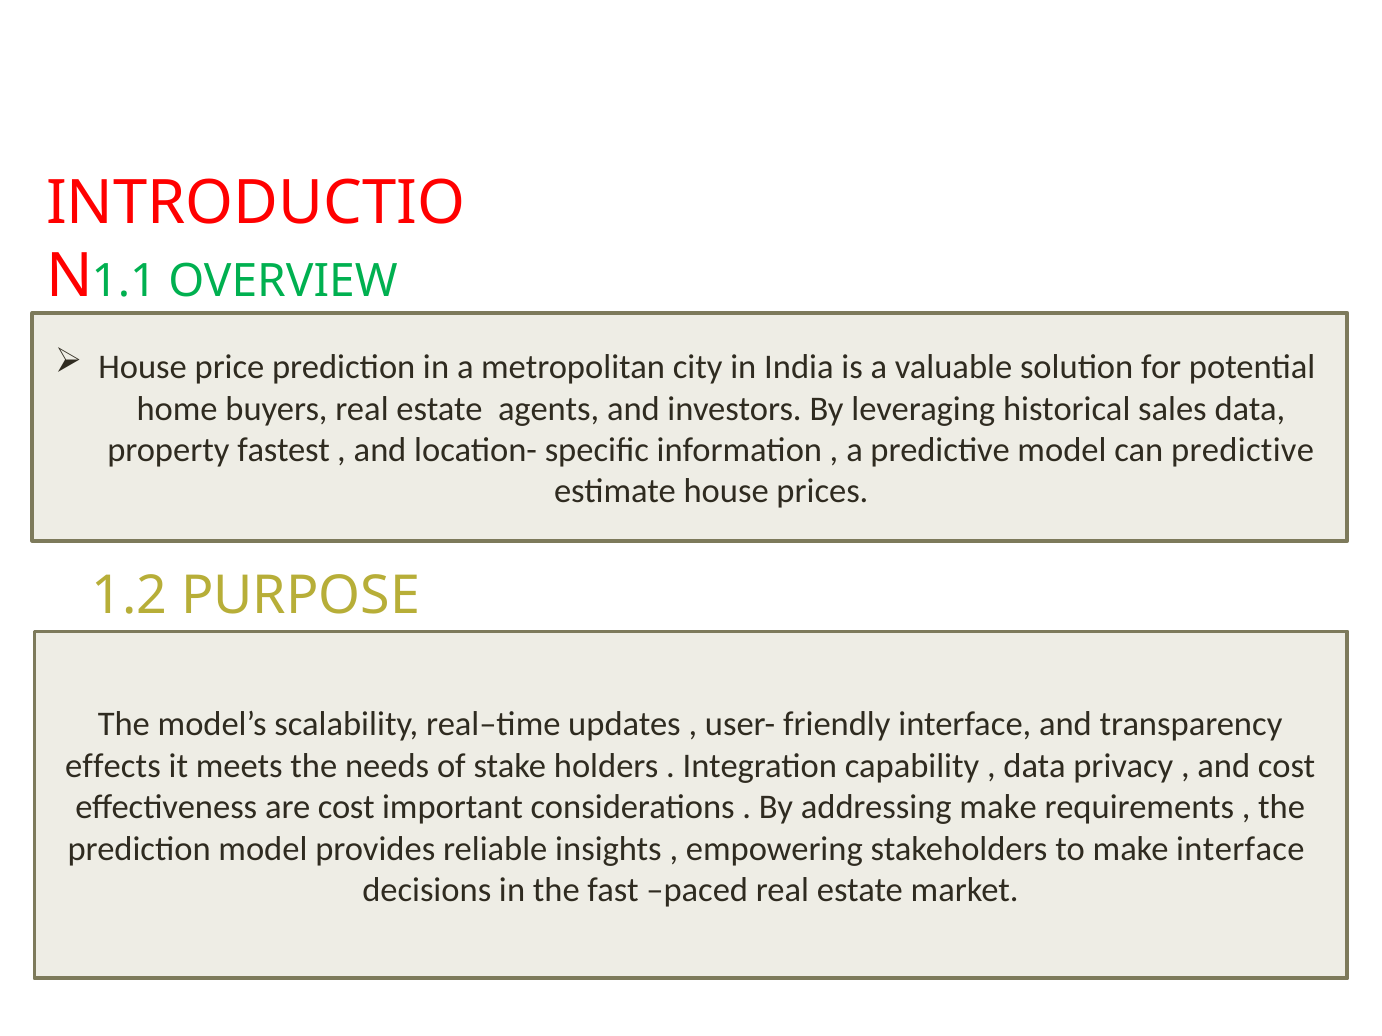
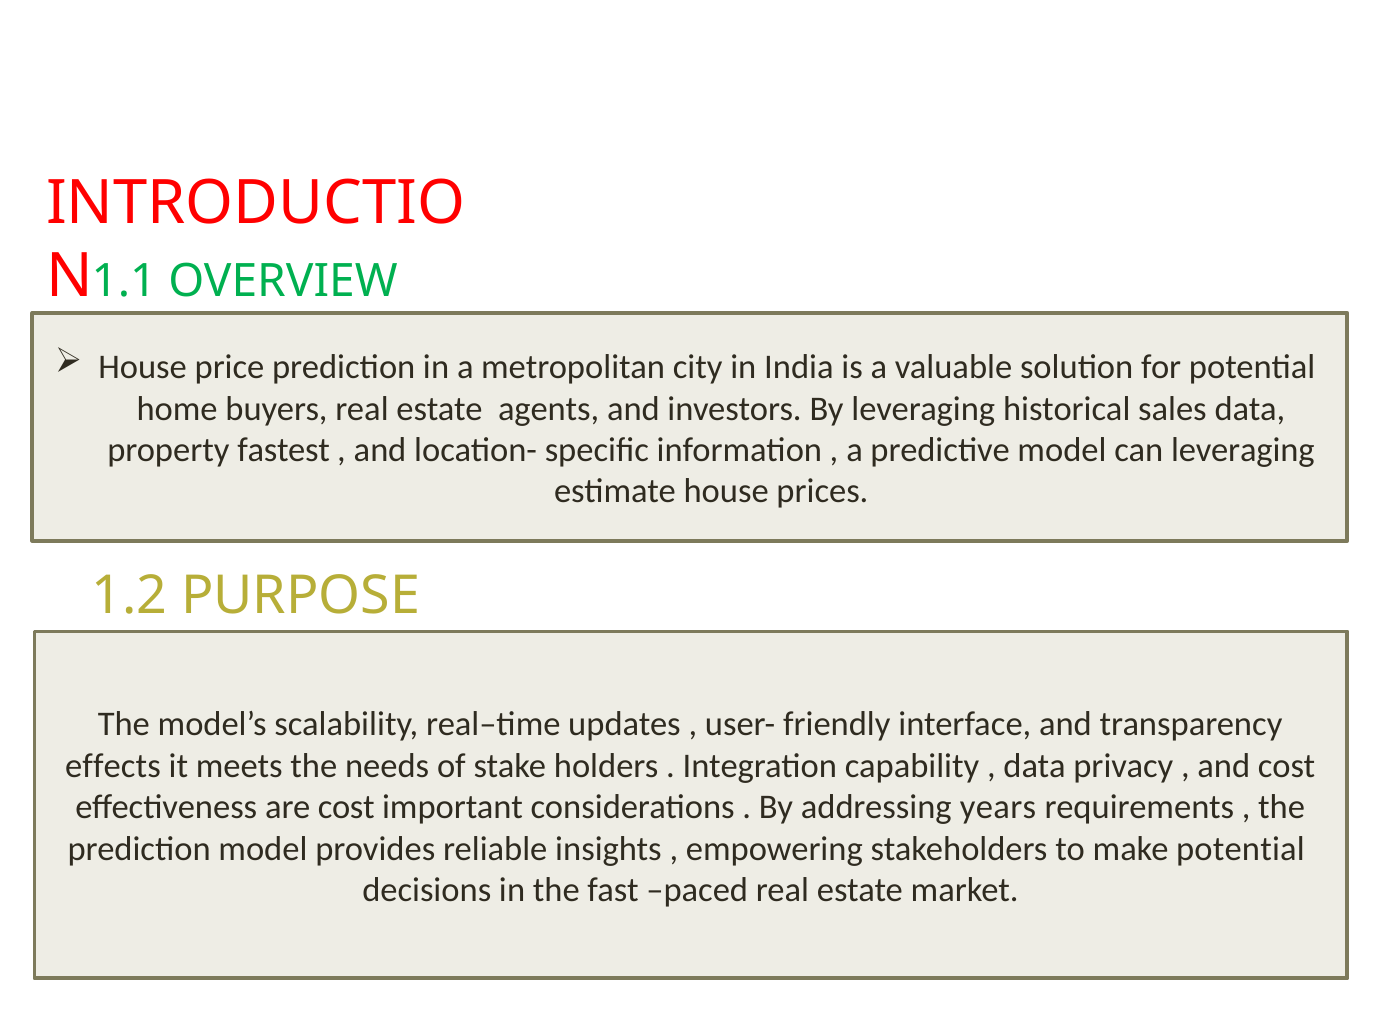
can predictive: predictive -> leveraging
addressing make: make -> years
make interface: interface -> potential
